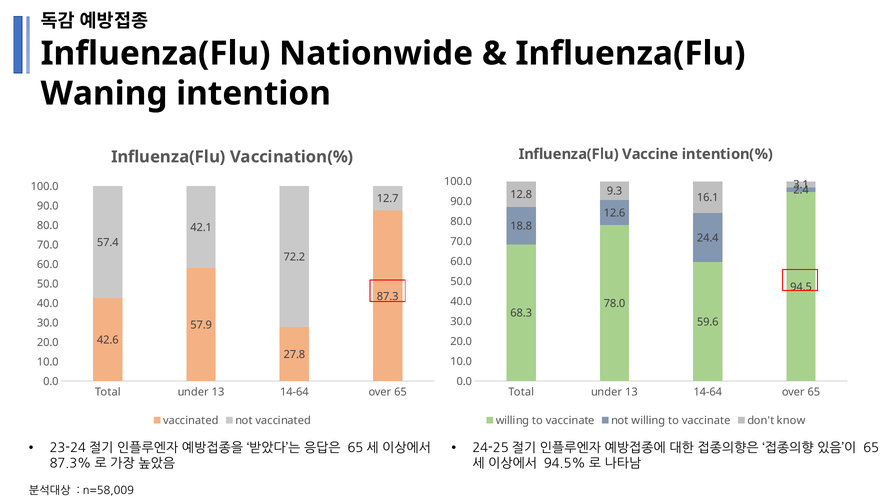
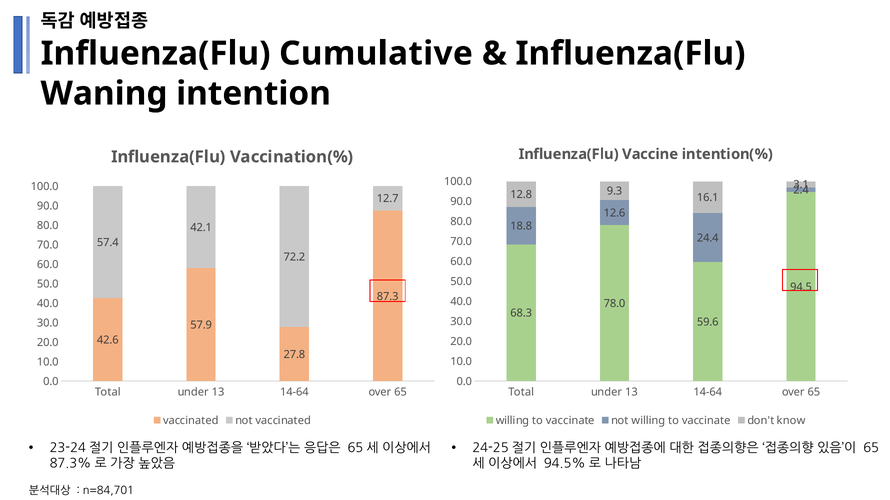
Nationwide: Nationwide -> Cumulative
n=58,009: n=58,009 -> n=84,701
